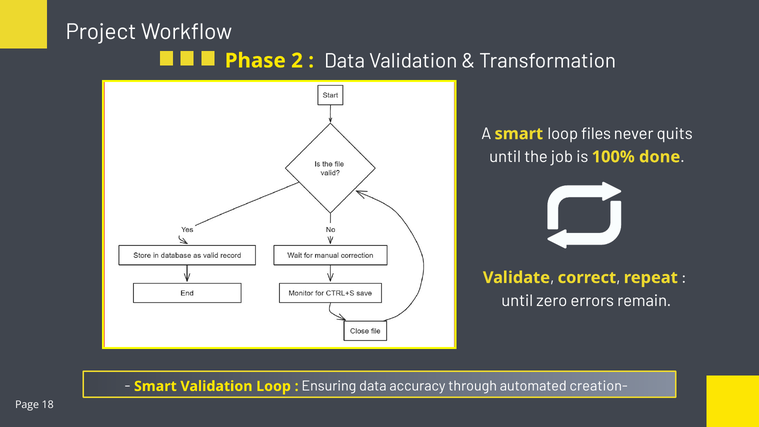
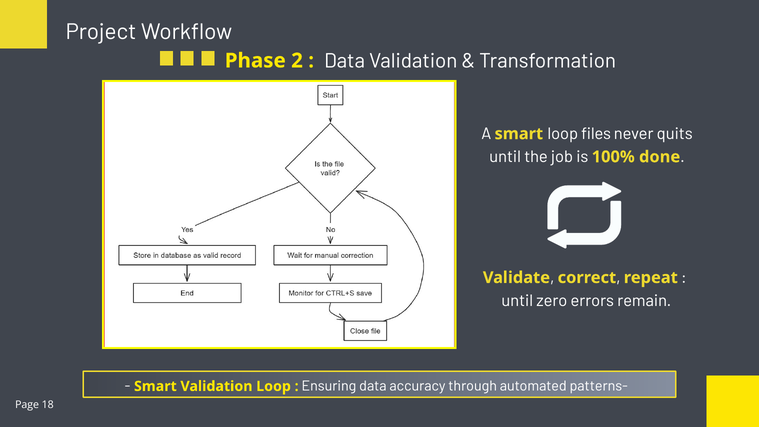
creation-: creation- -> patterns-
